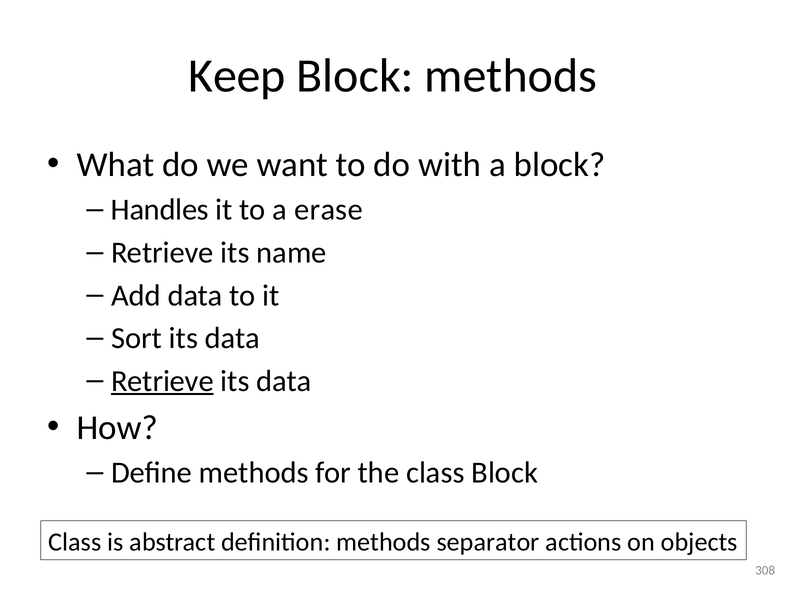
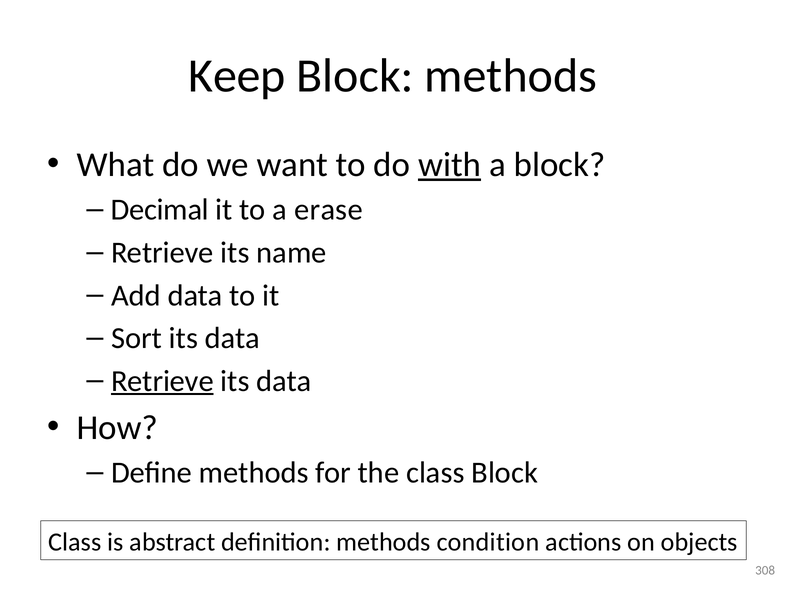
with underline: none -> present
Handles: Handles -> Decimal
separator: separator -> condition
